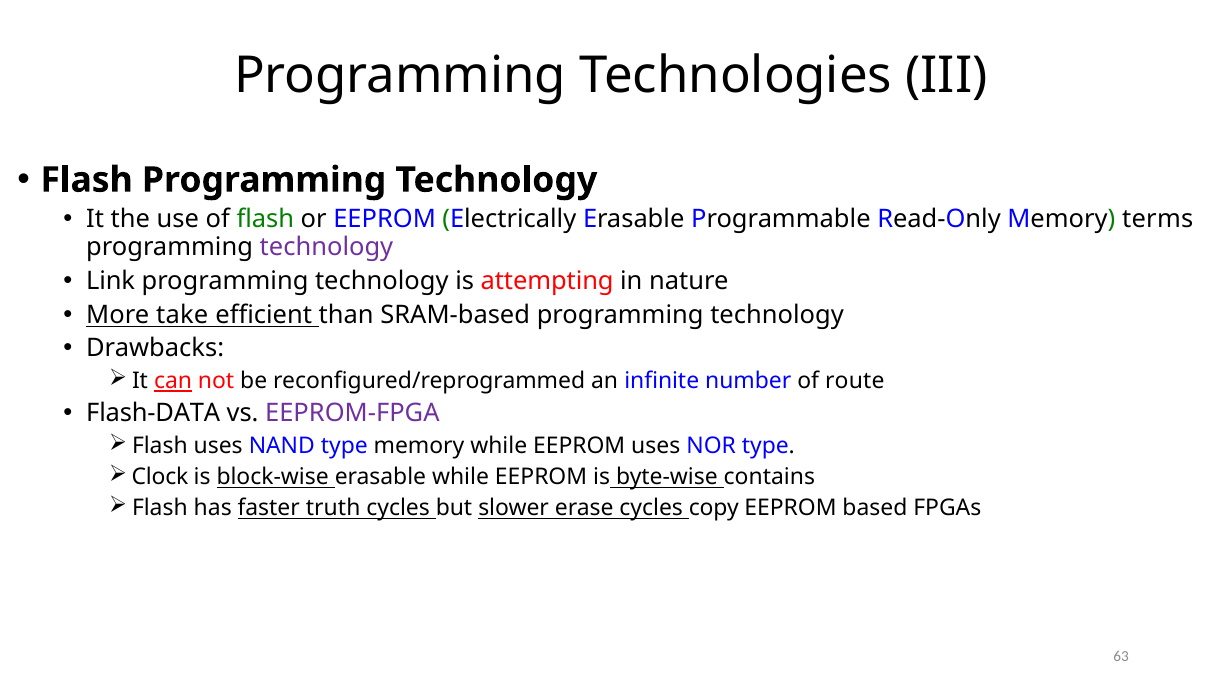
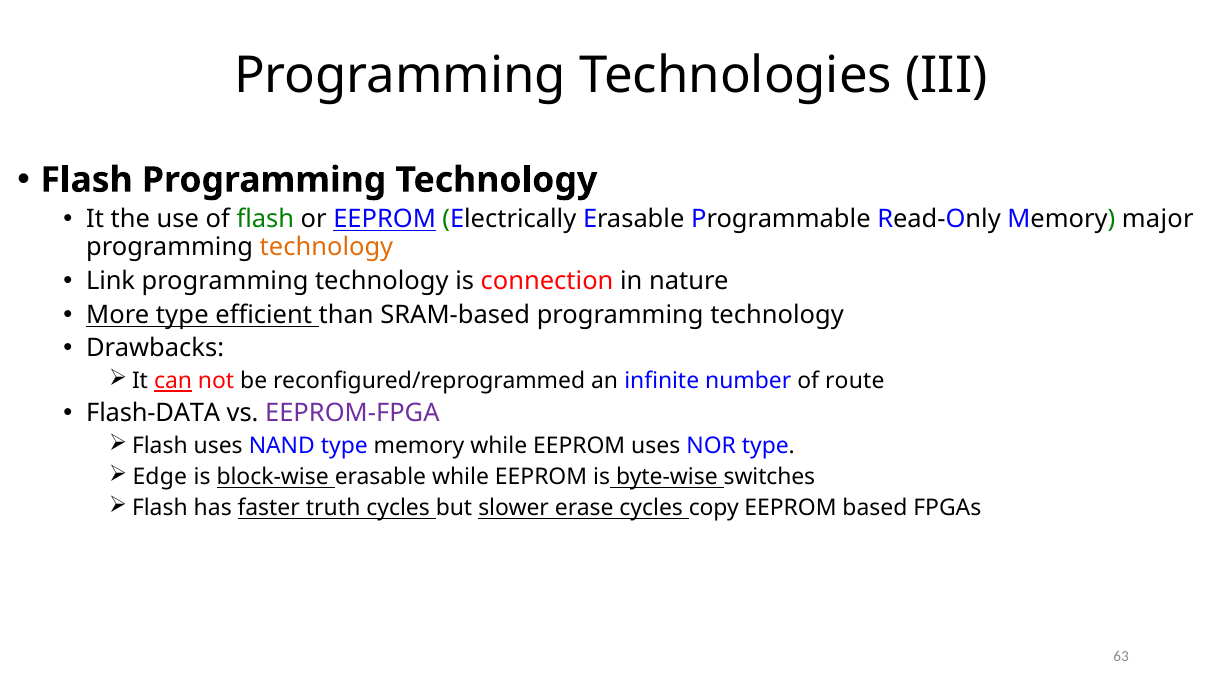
EEPROM at (385, 219) underline: none -> present
terms: terms -> major
technology at (326, 247) colour: purple -> orange
attempting: attempting -> connection
More take: take -> type
Clock: Clock -> Edge
contains: contains -> switches
